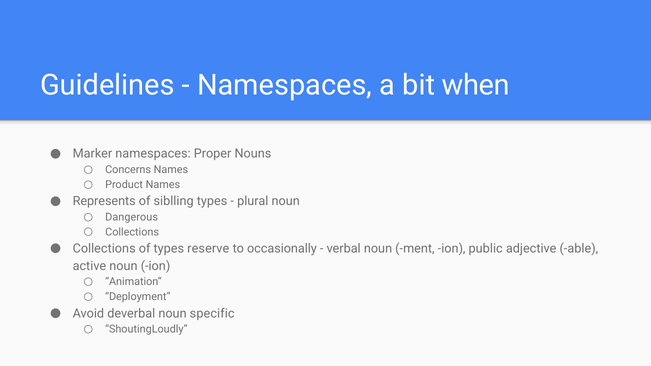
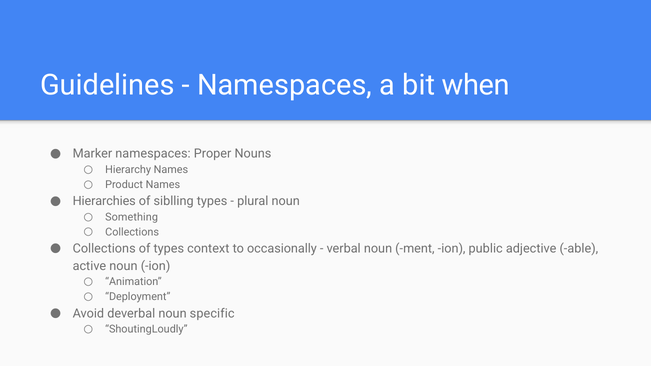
Concerns: Concerns -> Hierarchy
Represents: Represents -> Hierarchies
Dangerous: Dangerous -> Something
reserve: reserve -> context
